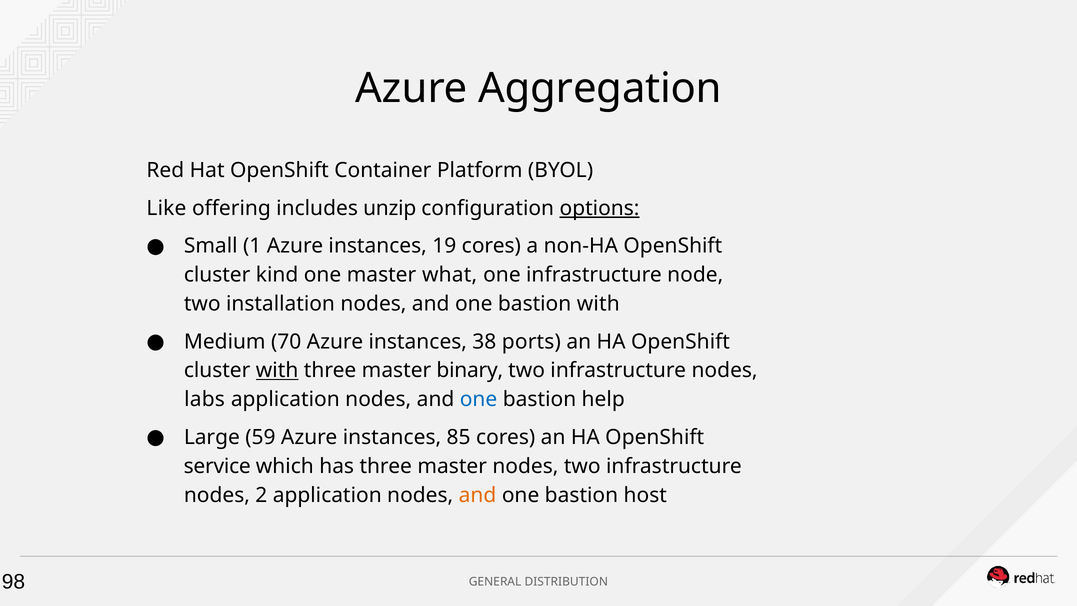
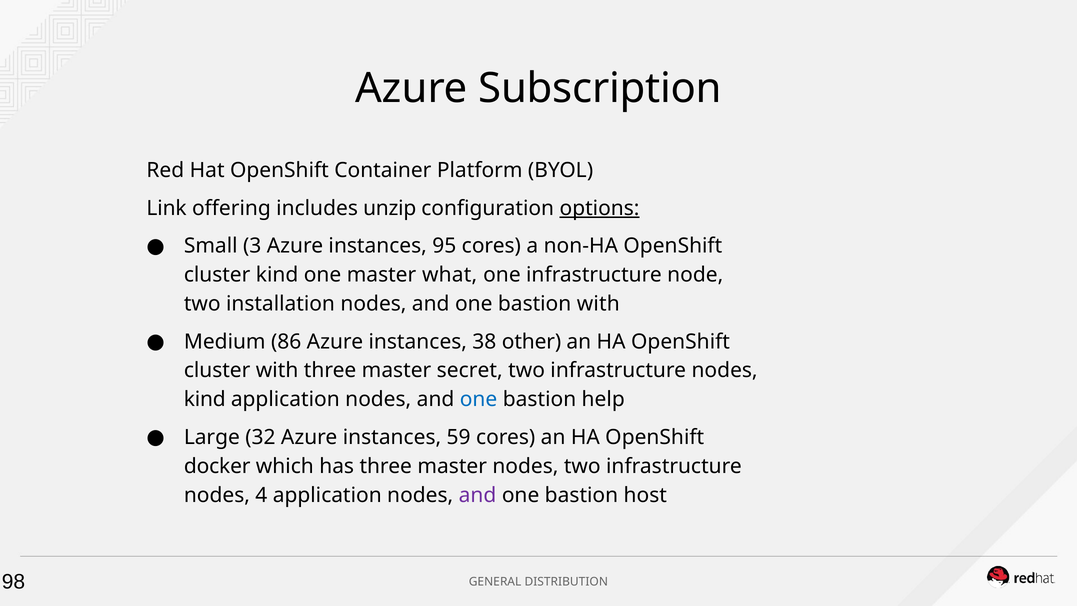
Aggregation: Aggregation -> Subscription
Like: Like -> Link
1: 1 -> 3
19: 19 -> 95
70: 70 -> 86
ports: ports -> other
with at (277, 370) underline: present -> none
binary: binary -> secret
labs at (205, 399): labs -> kind
59: 59 -> 32
85: 85 -> 59
service: service -> docker
2: 2 -> 4
and at (477, 495) colour: orange -> purple
